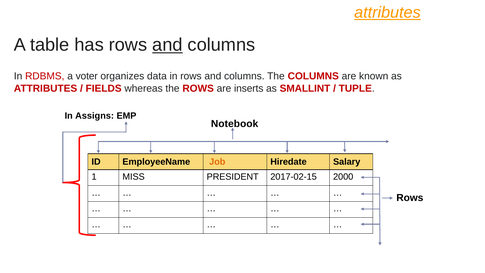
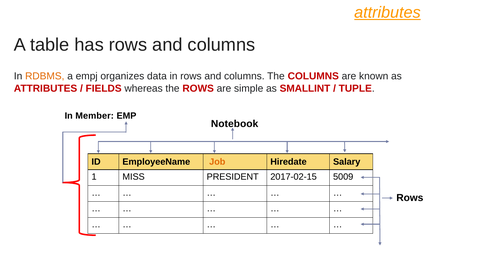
and at (167, 45) underline: present -> none
RDBMS colour: red -> orange
voter: voter -> empj
inserts: inserts -> simple
Assigns: Assigns -> Member
2000: 2000 -> 5009
